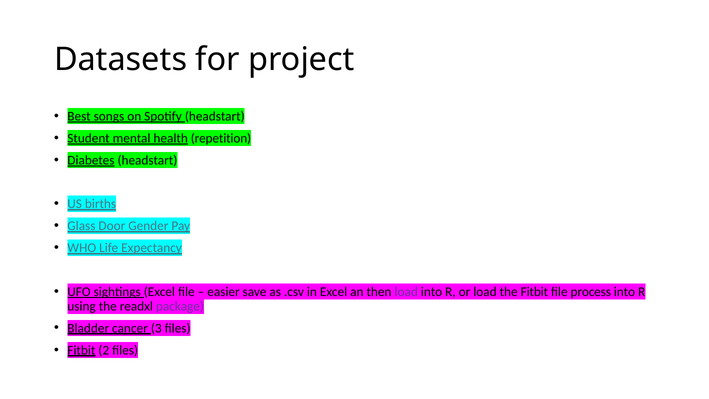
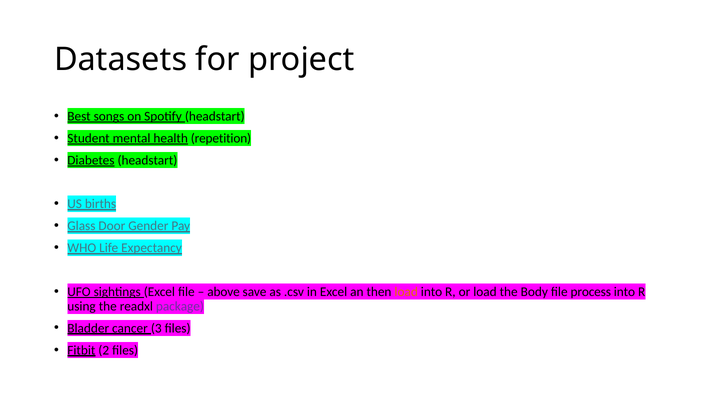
easier: easier -> above
load at (406, 292) colour: purple -> orange
the Fitbit: Fitbit -> Body
